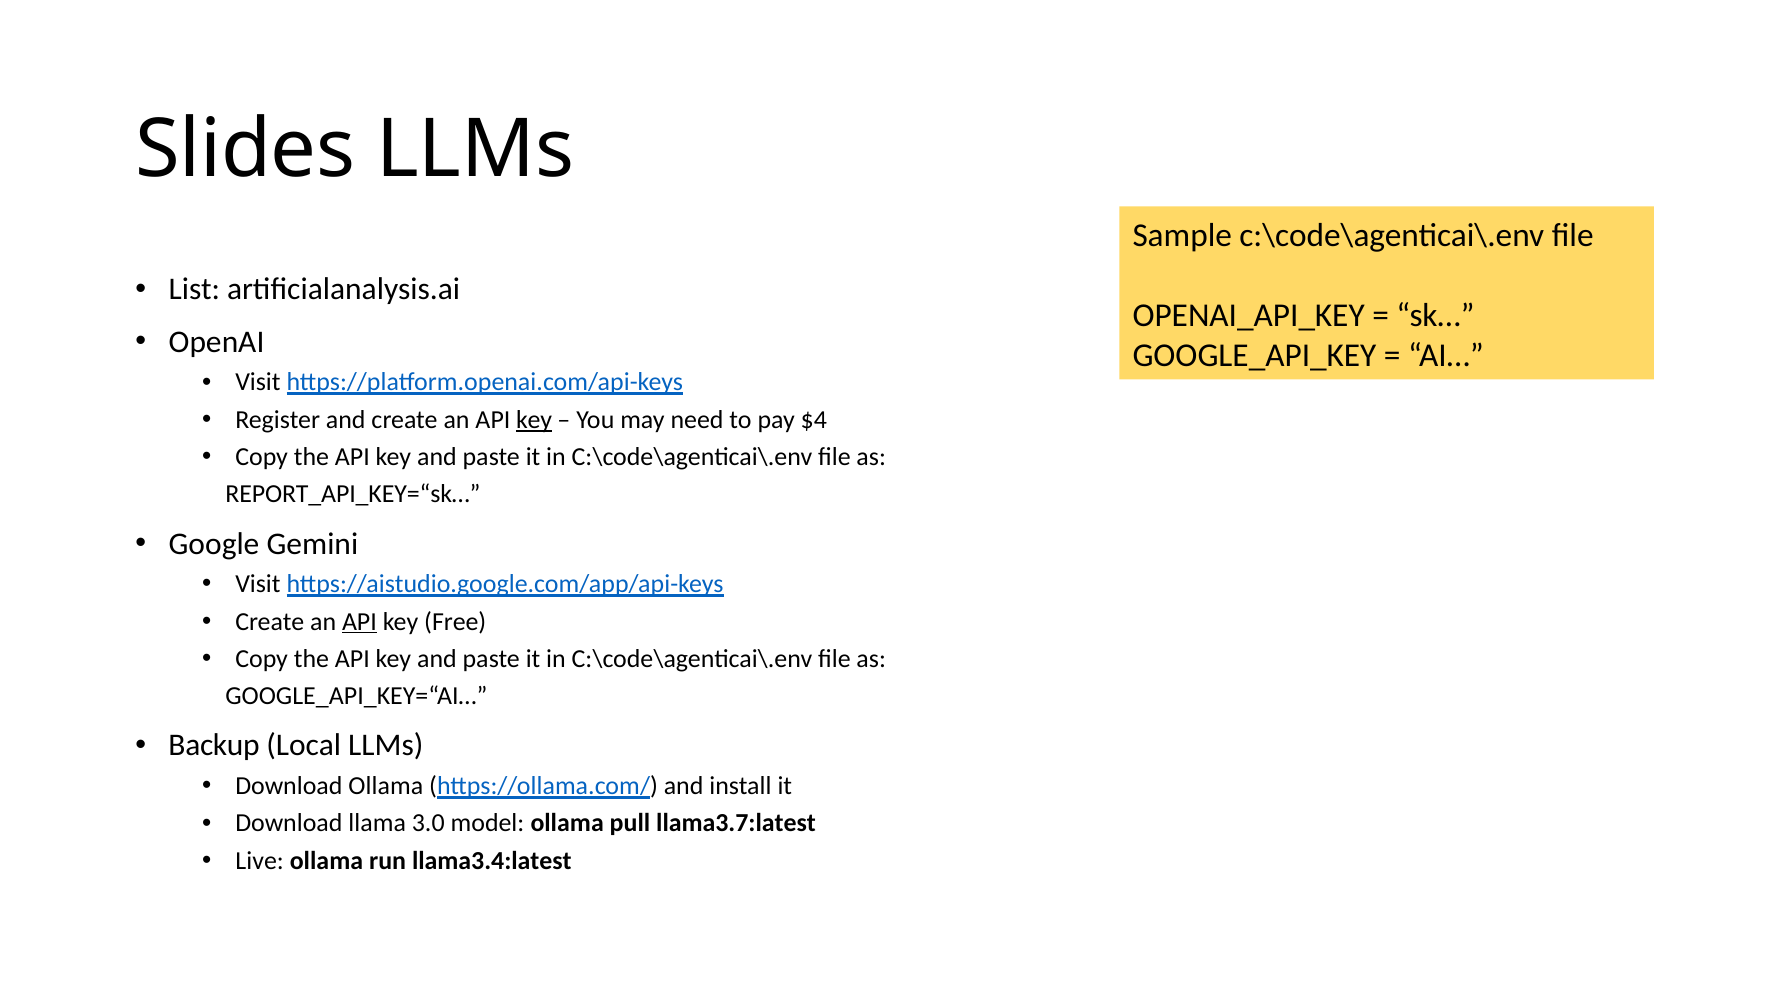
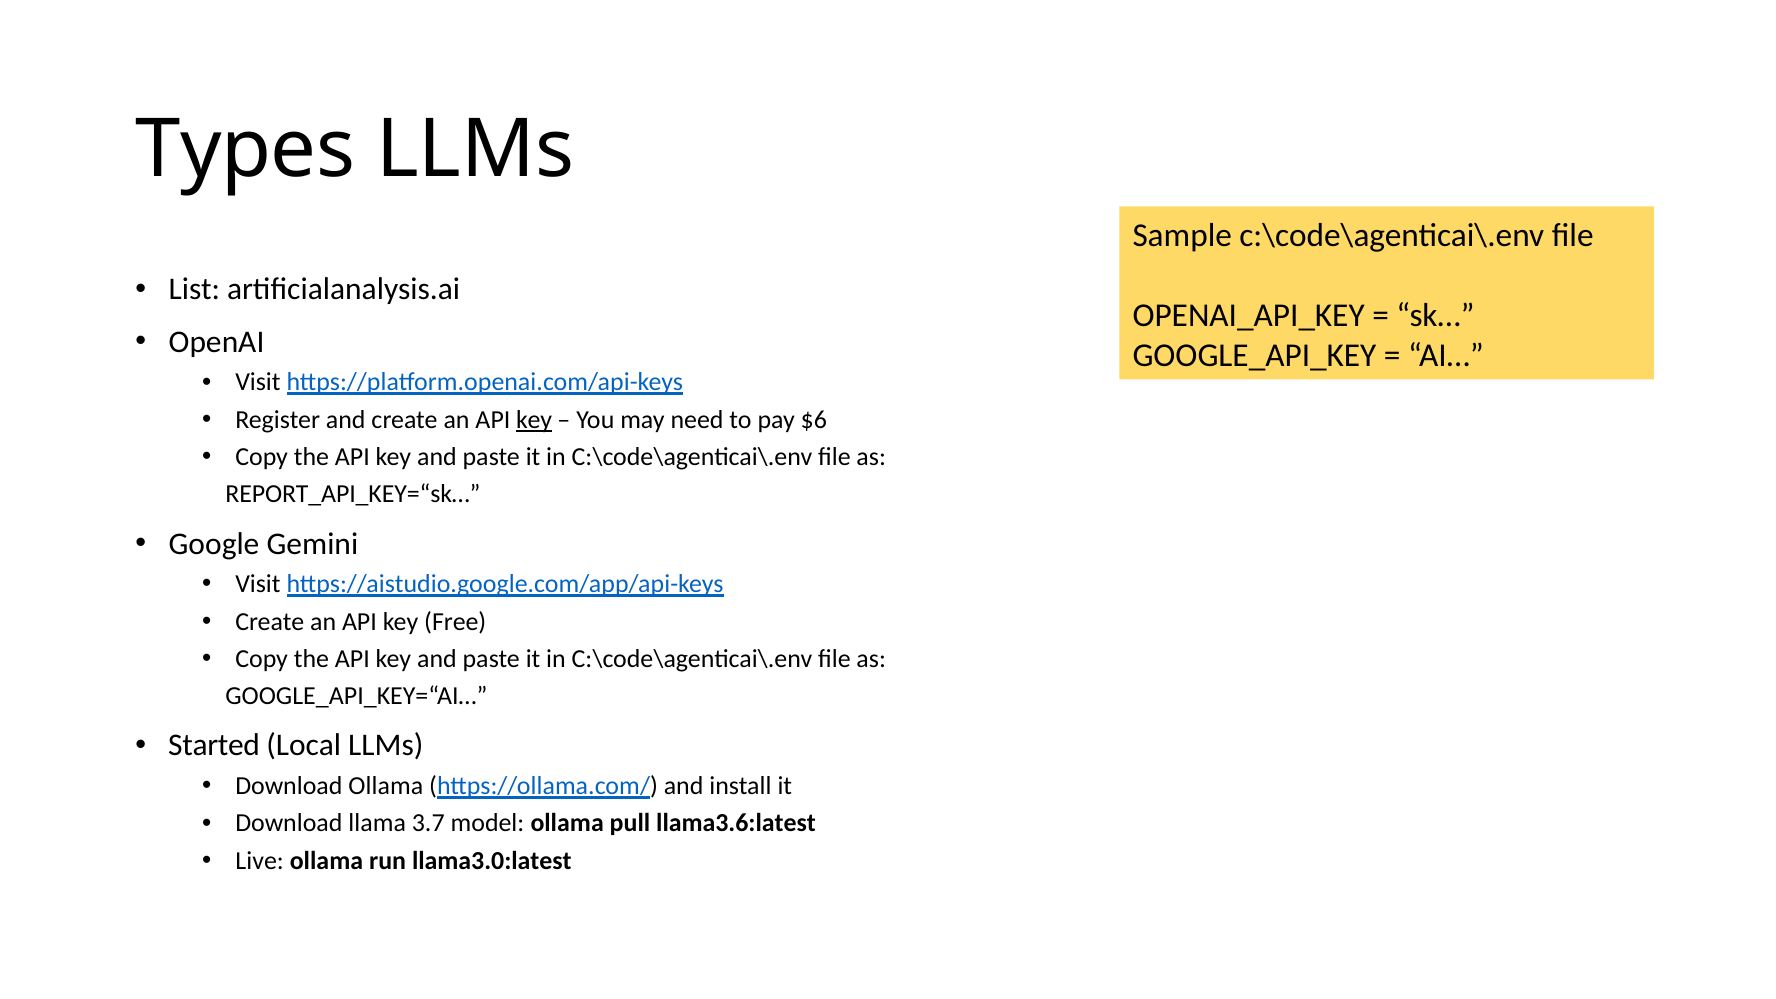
Slides: Slides -> Types
$4: $4 -> $6
API at (359, 622) underline: present -> none
Backup: Backup -> Started
3.0: 3.0 -> 3.7
llama3.7:latest: llama3.7:latest -> llama3.6:latest
llama3.4:latest: llama3.4:latest -> llama3.0:latest
